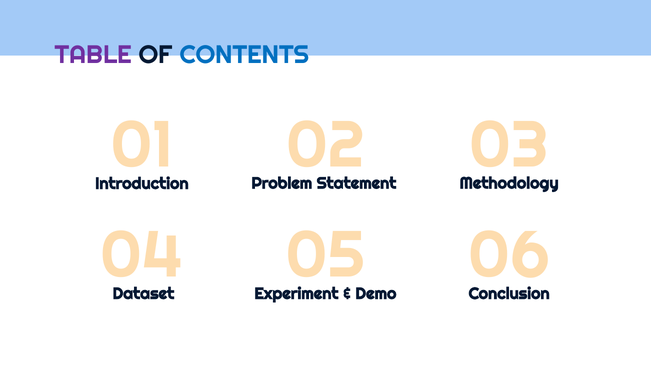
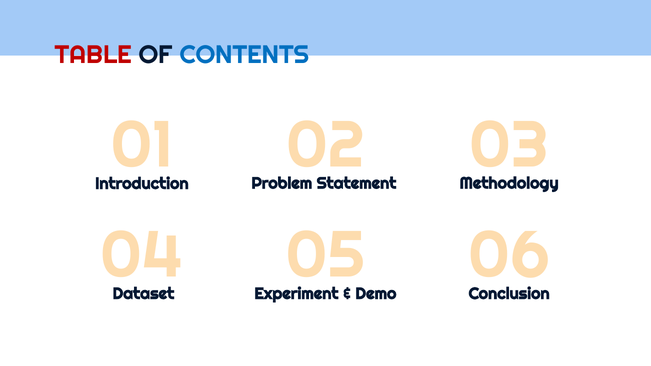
TABLE colour: purple -> red
